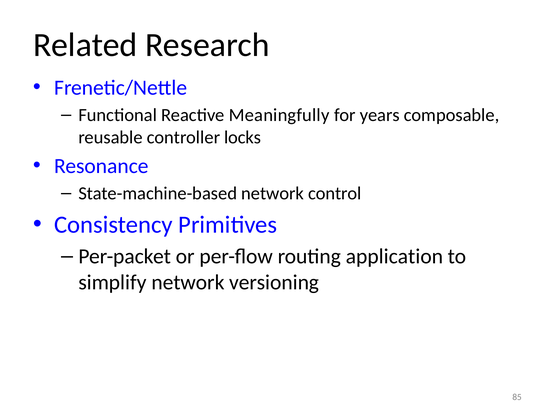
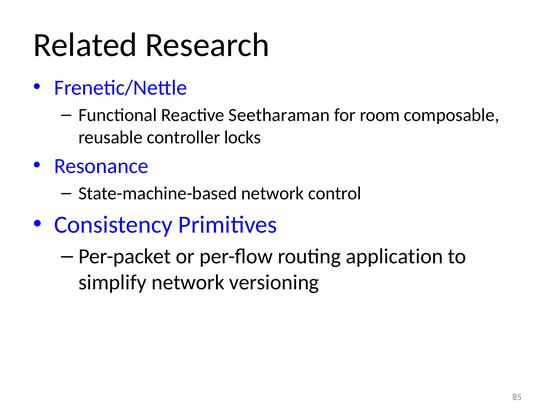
Meaningfully: Meaningfully -> Seetharaman
years: years -> room
